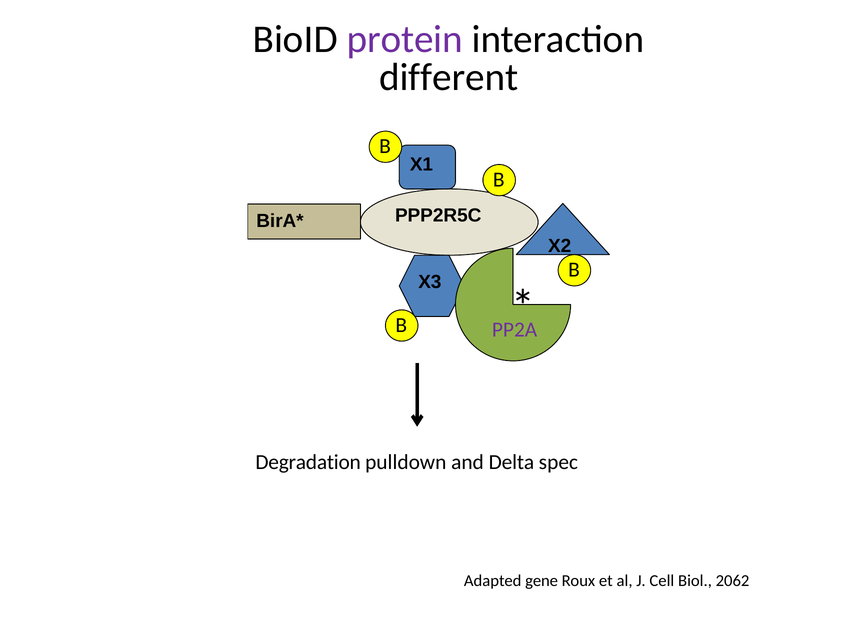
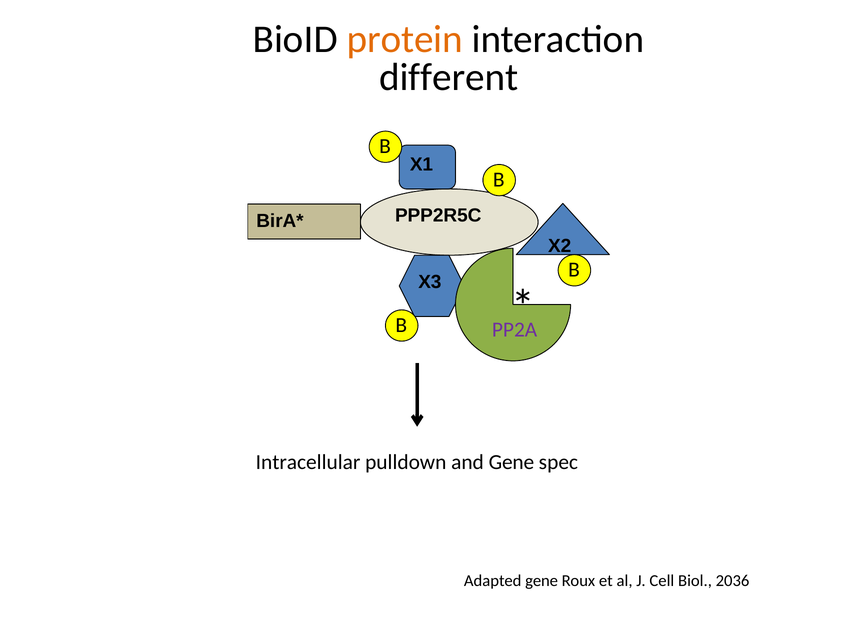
protein colour: purple -> orange
Degradation: Degradation -> Intracellular
and Delta: Delta -> Gene
2062: 2062 -> 2036
